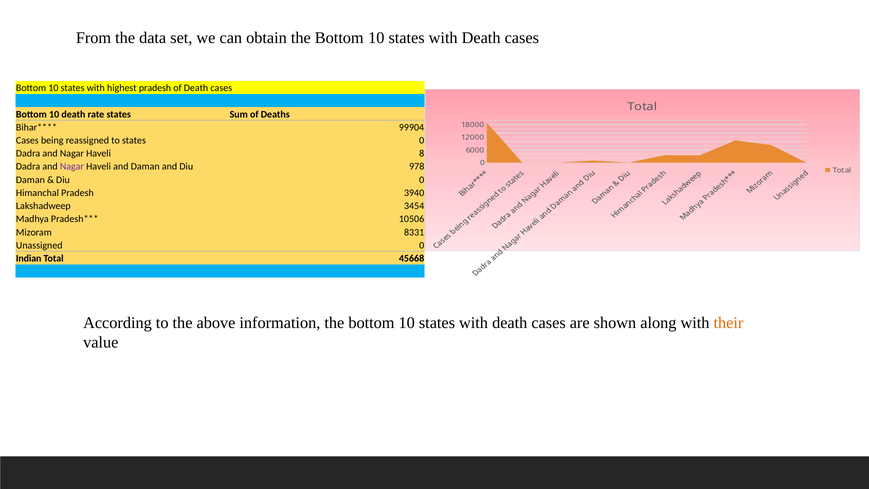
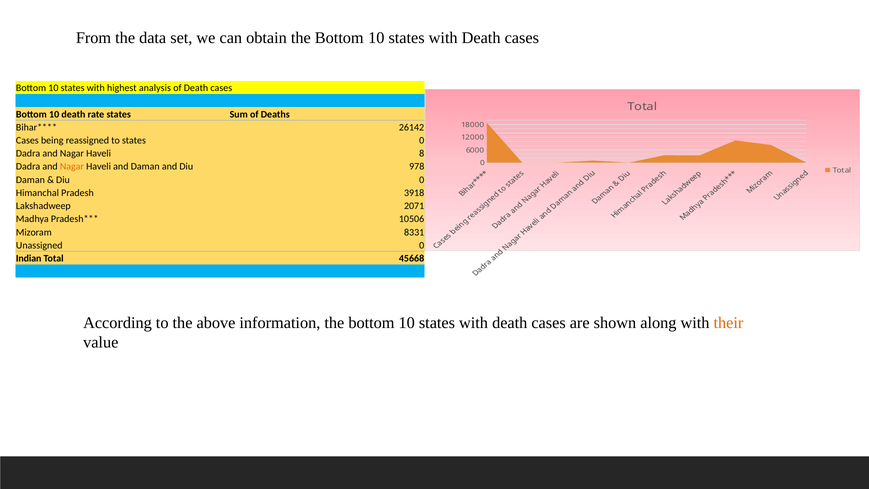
highest pradesh: pradesh -> analysis
99904: 99904 -> 26142
Nagar at (72, 167) colour: purple -> orange
3940: 3940 -> 3918
3454: 3454 -> 2071
